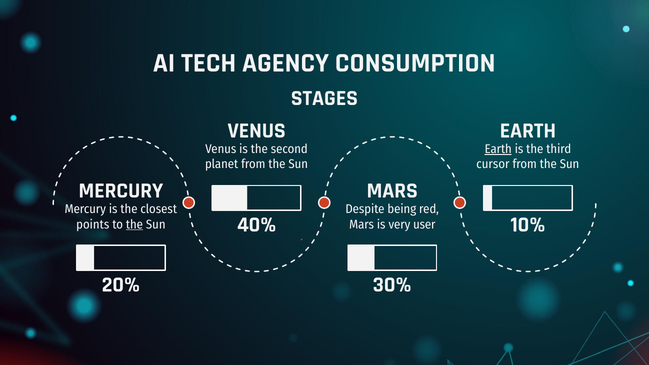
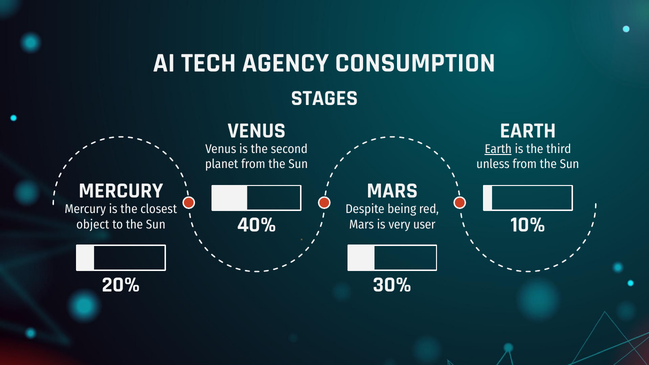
cursor: cursor -> unless
points: points -> object
the at (134, 224) underline: present -> none
